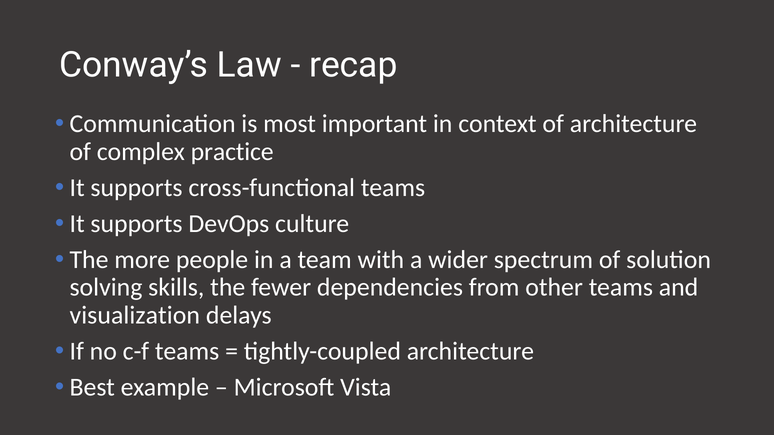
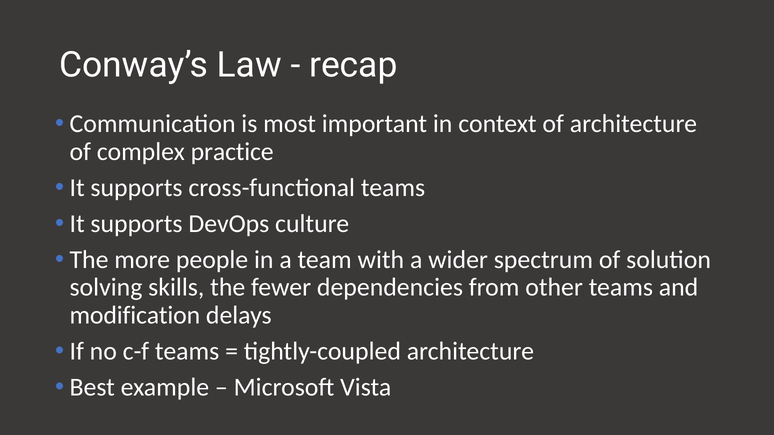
visualization: visualization -> modification
